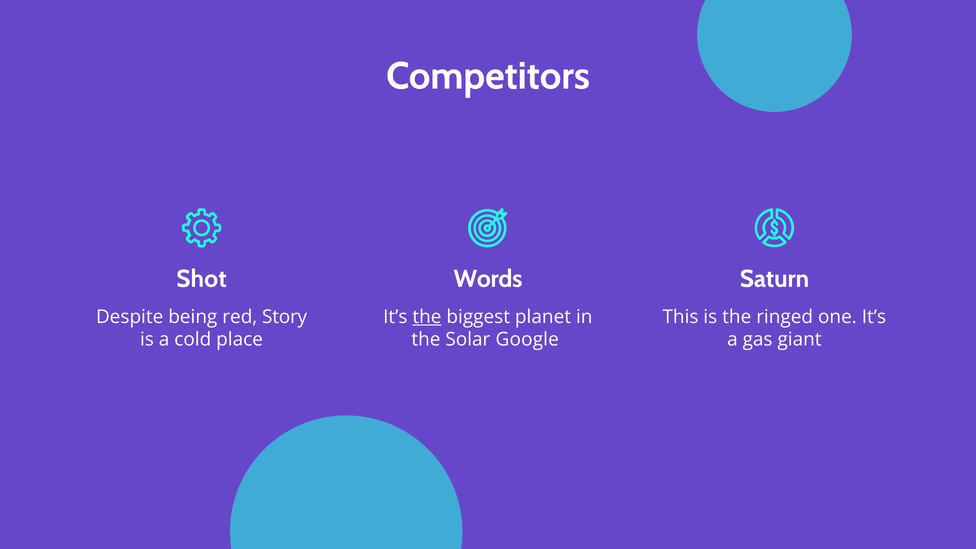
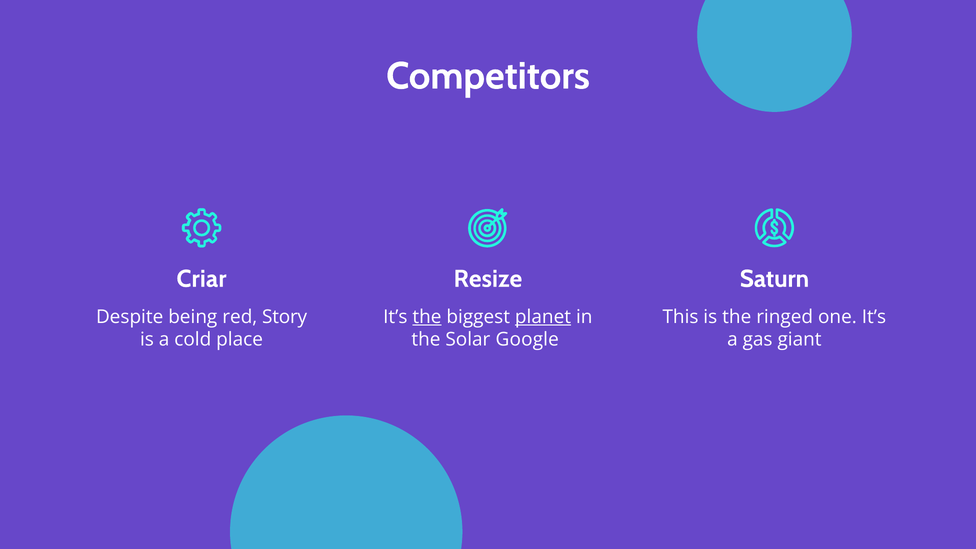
Shot: Shot -> Criar
Words: Words -> Resize
planet underline: none -> present
